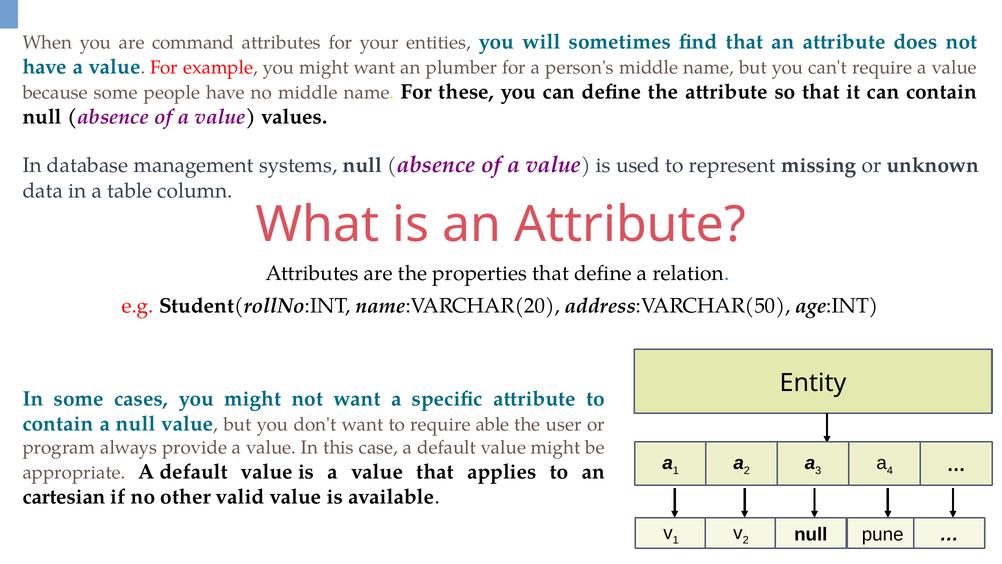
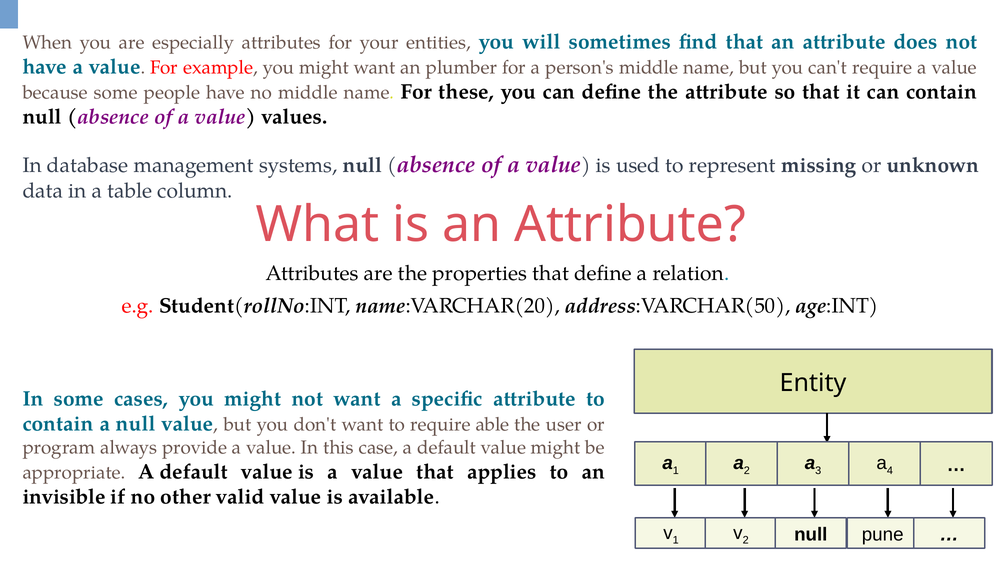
command: command -> especially
cartesian: cartesian -> invisible
